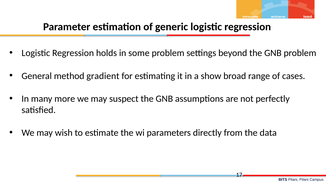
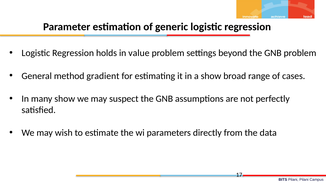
some: some -> value
many more: more -> show
